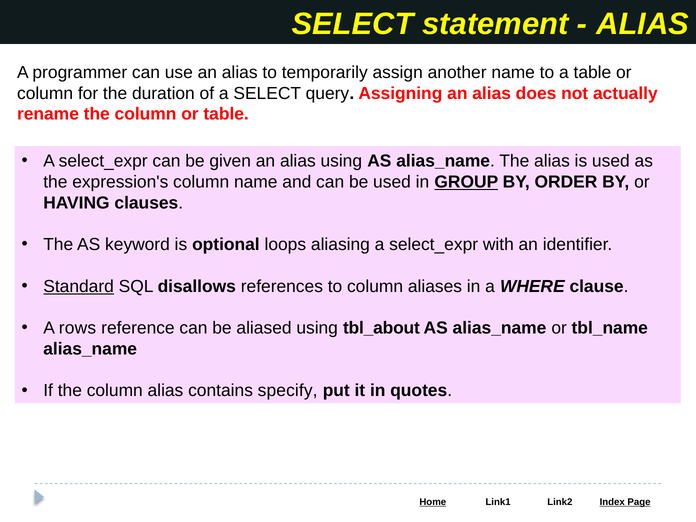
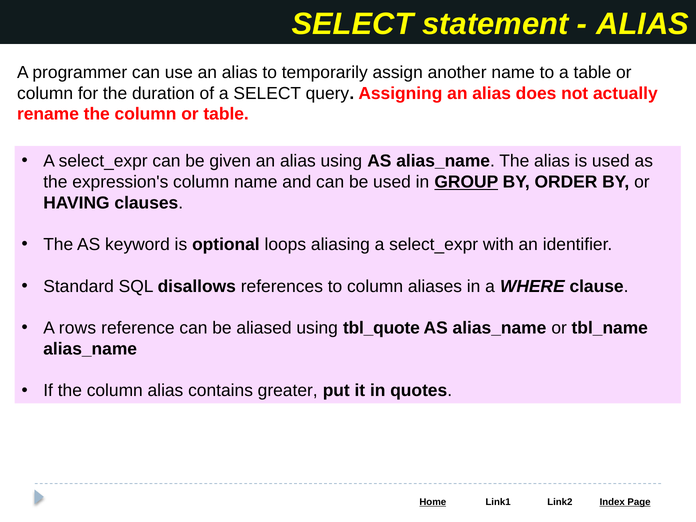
Standard underline: present -> none
tbl_about: tbl_about -> tbl_quote
specify: specify -> greater
